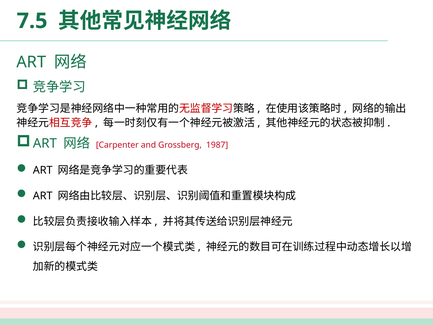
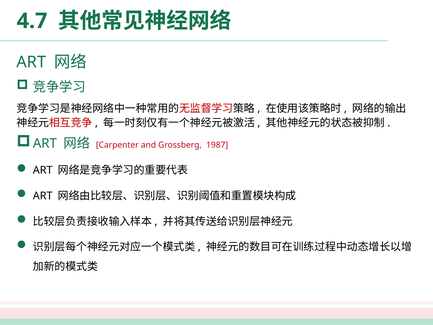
7.5: 7.5 -> 4.7
